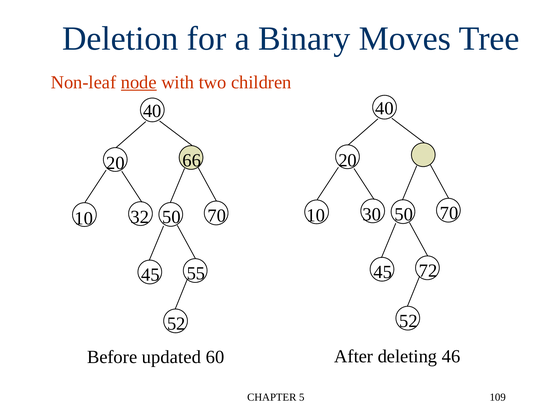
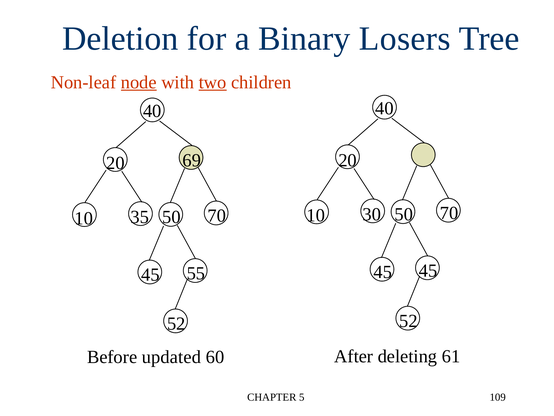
Moves: Moves -> Losers
two underline: none -> present
66: 66 -> 69
32: 32 -> 35
45 72: 72 -> 45
46: 46 -> 61
